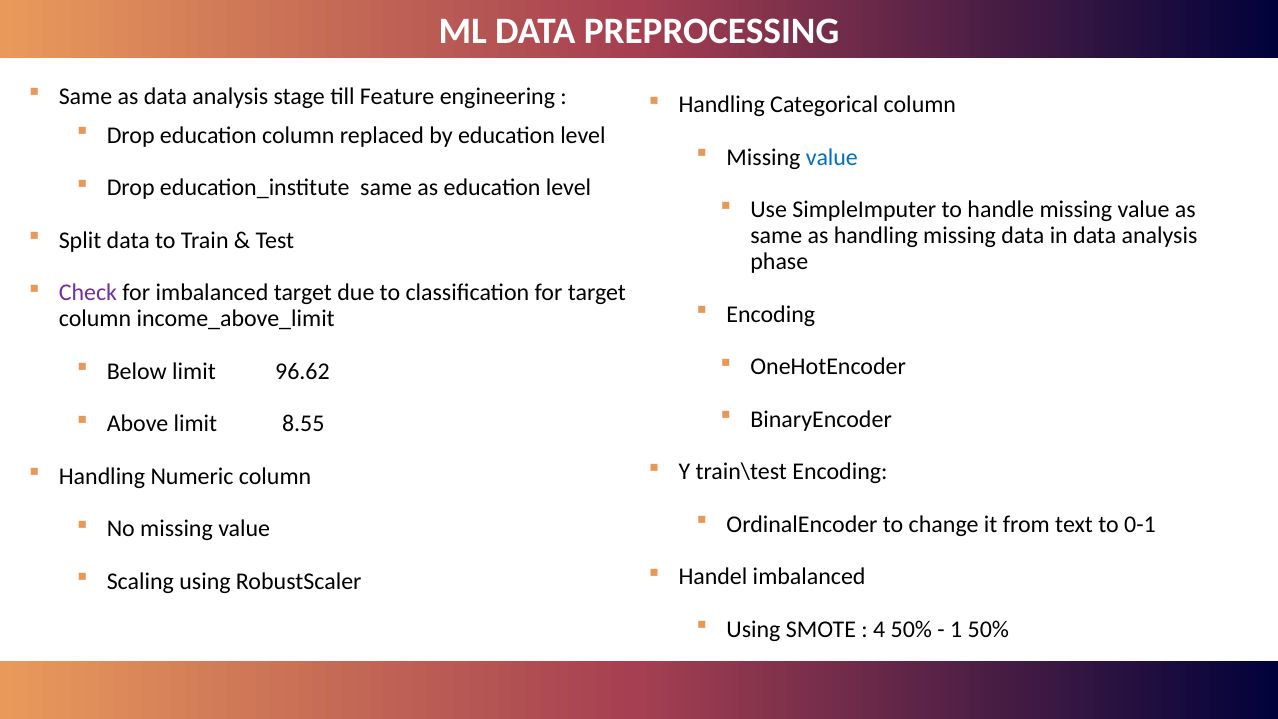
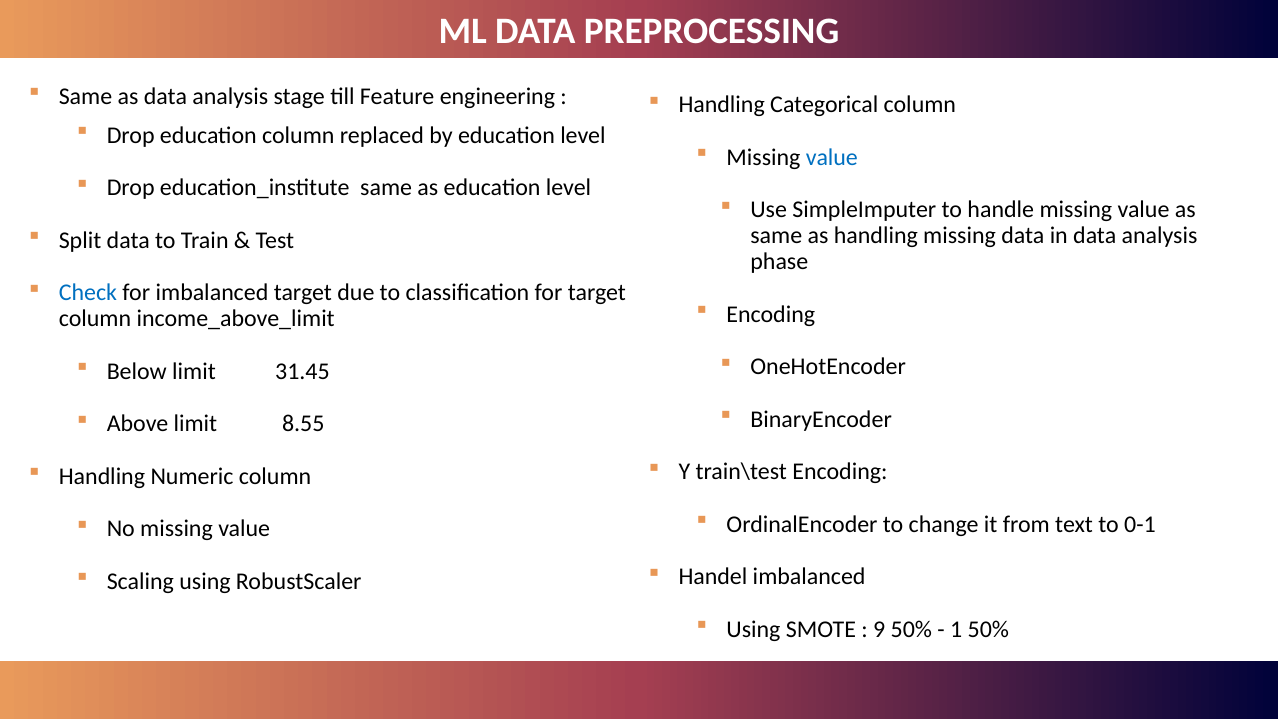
Check colour: purple -> blue
96.62: 96.62 -> 31.45
4: 4 -> 9
